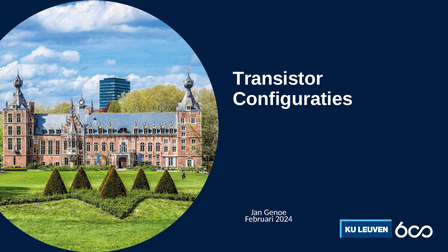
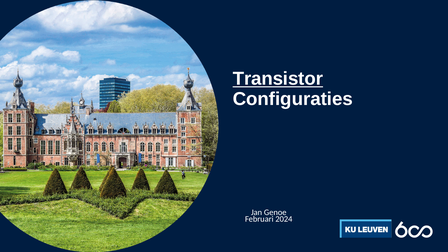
Transistor underline: none -> present
